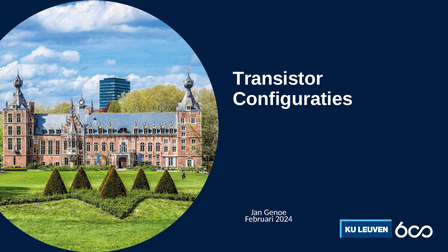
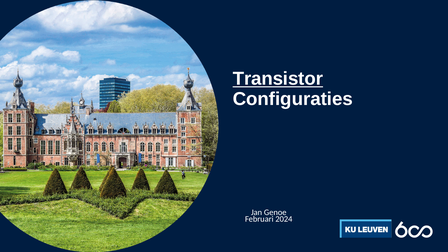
Transistor underline: none -> present
